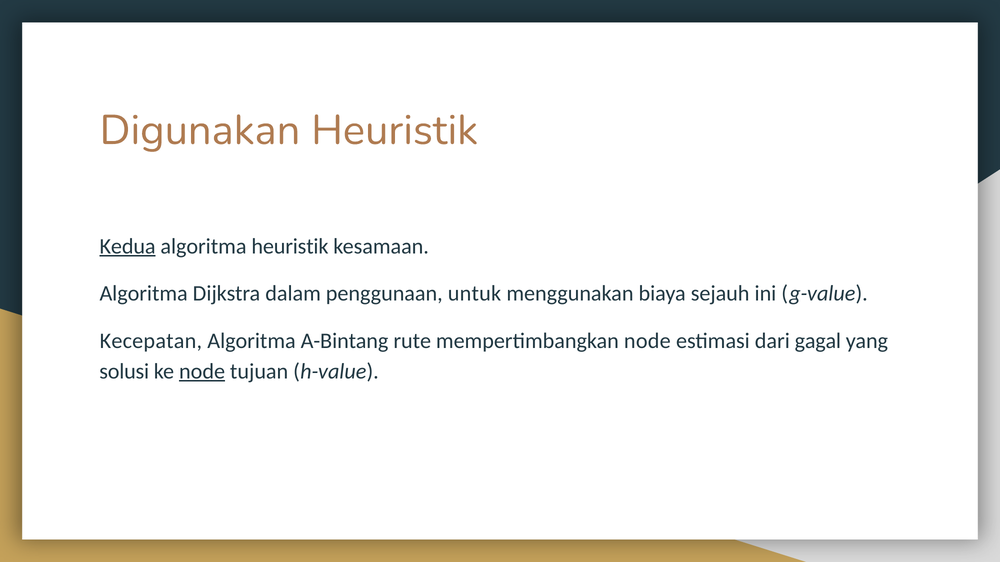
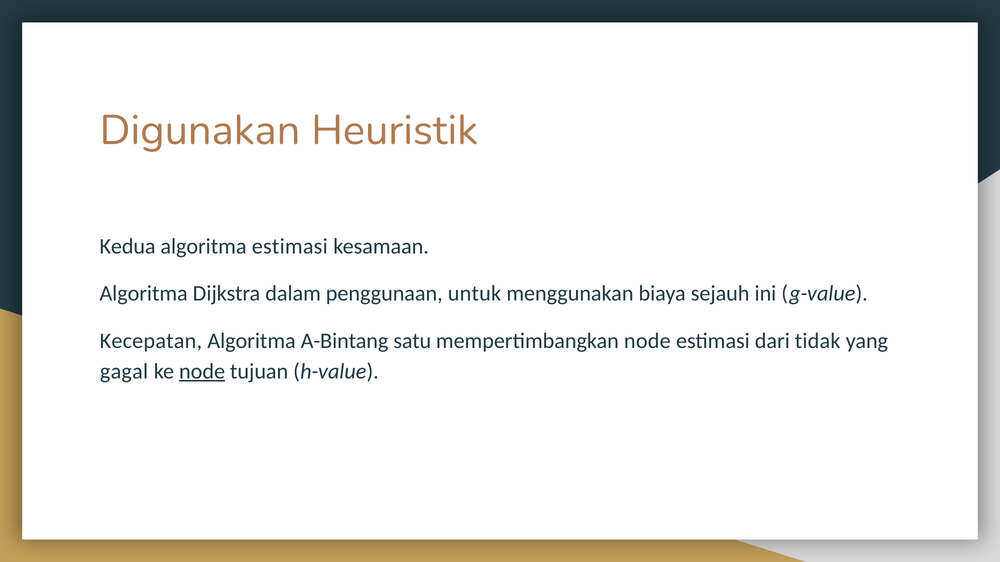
Kedua underline: present -> none
algoritma heuristik: heuristik -> estimasi
rute: rute -> satu
gagal: gagal -> tidak
solusi: solusi -> gagal
